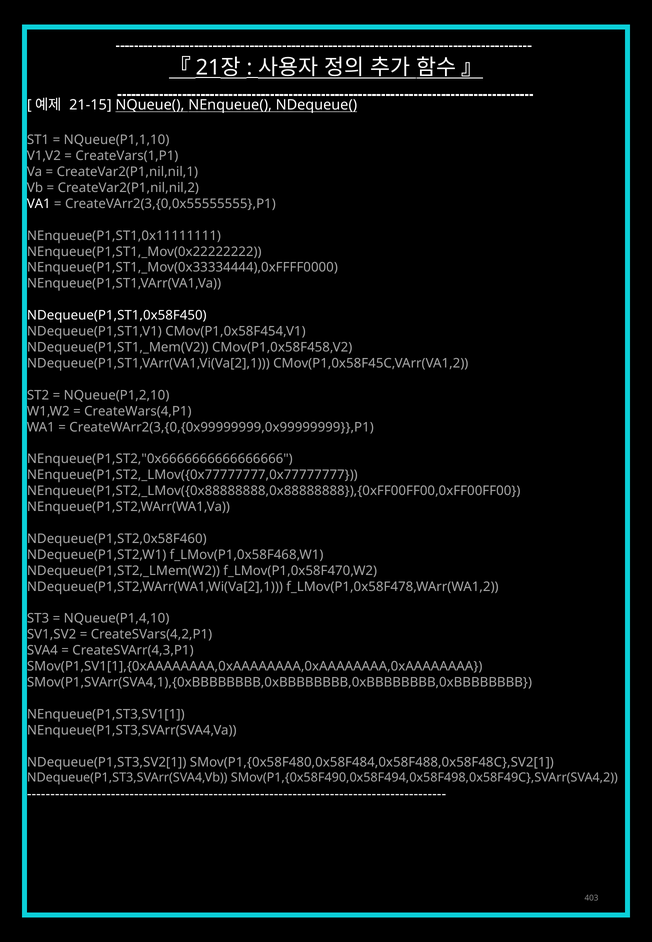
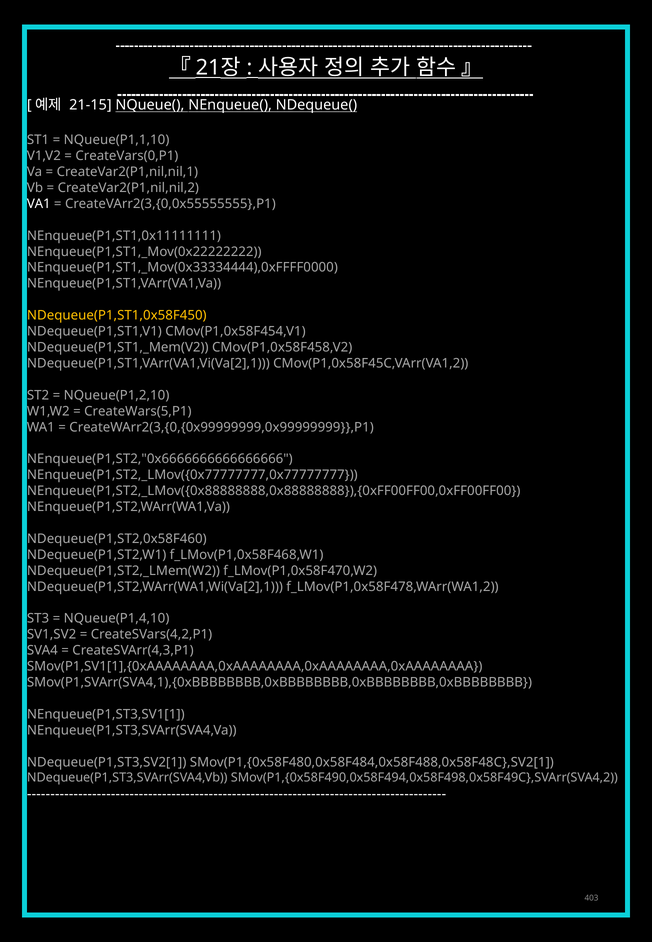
CreateVars(1,P1: CreateVars(1,P1 -> CreateVars(0,P1
NDequeue(P1,ST1,0x58F450 colour: white -> yellow
CreateWars(4,P1: CreateWars(4,P1 -> CreateWars(5,P1
